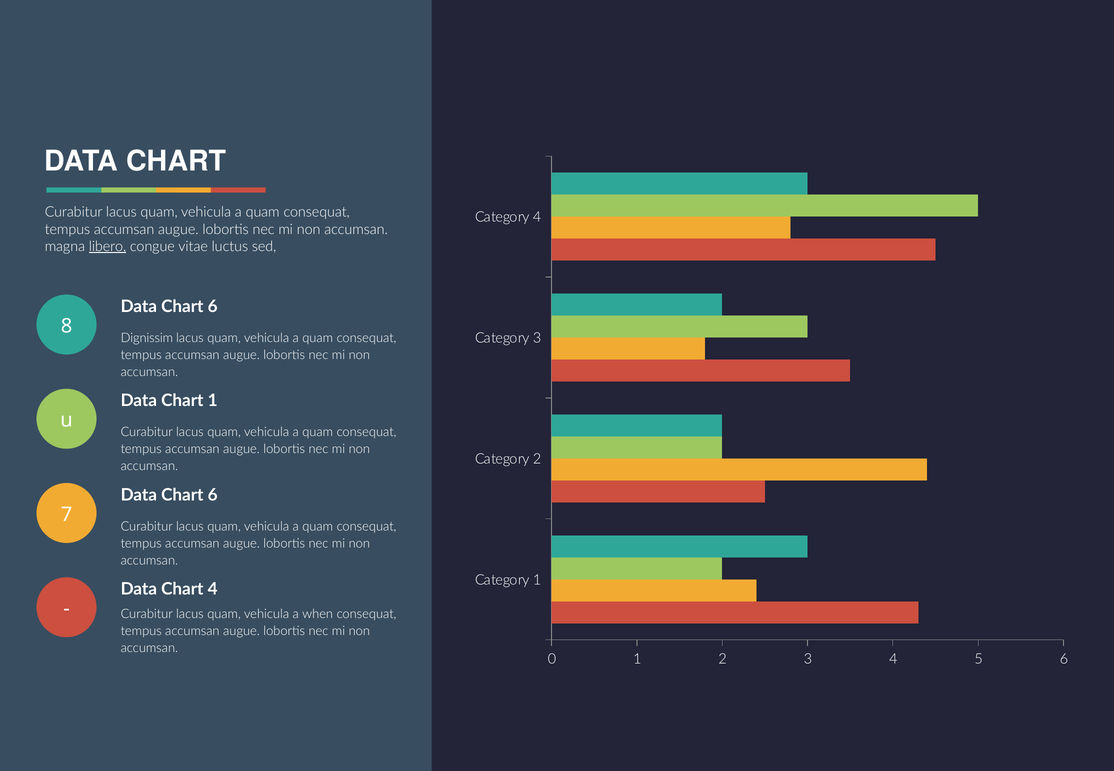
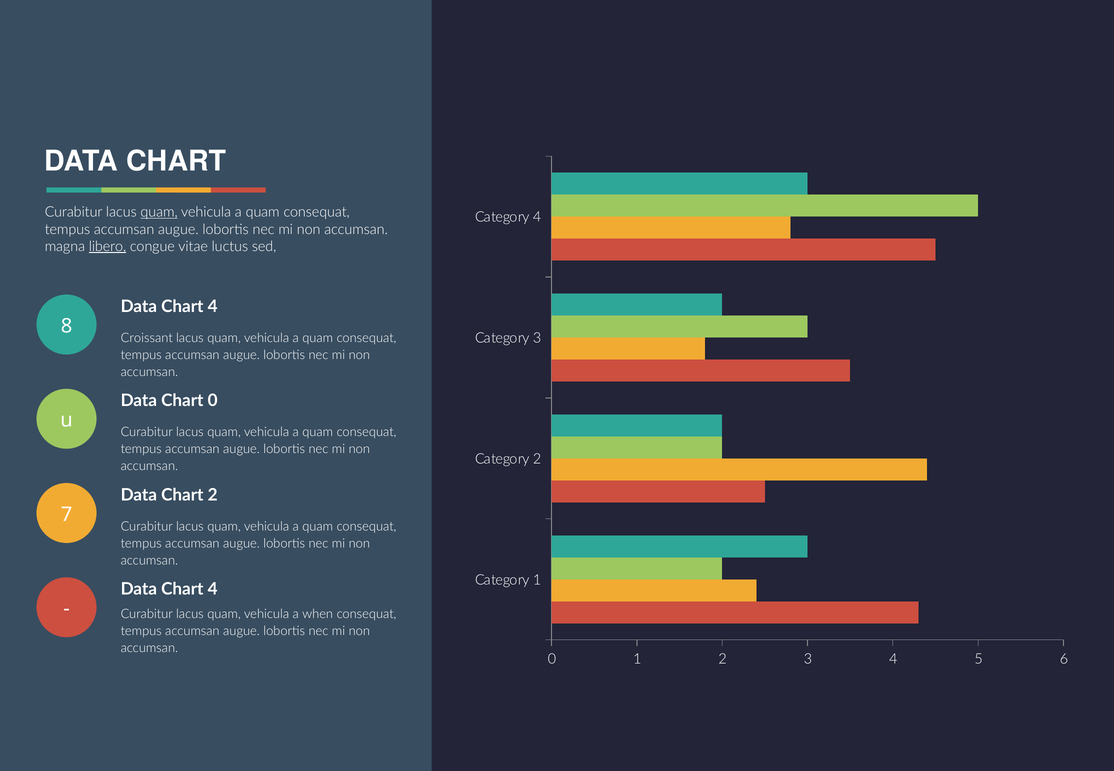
quam at (159, 212) underline: none -> present
6 at (213, 307): 6 -> 4
Dignissim: Dignissim -> Croissant
Chart 1: 1 -> 0
6 at (213, 495): 6 -> 2
